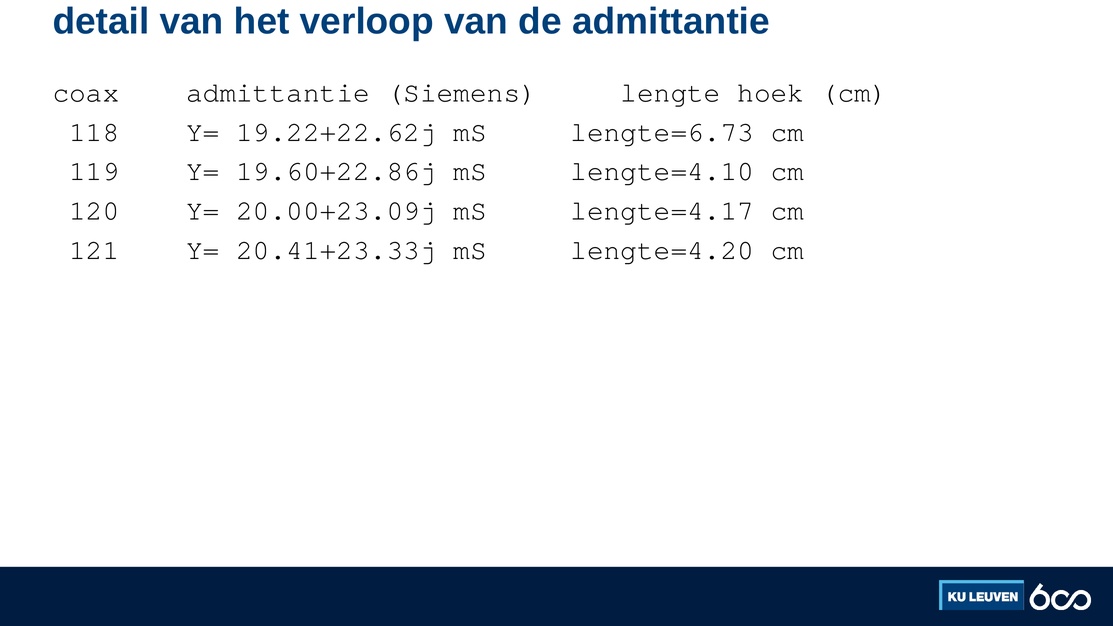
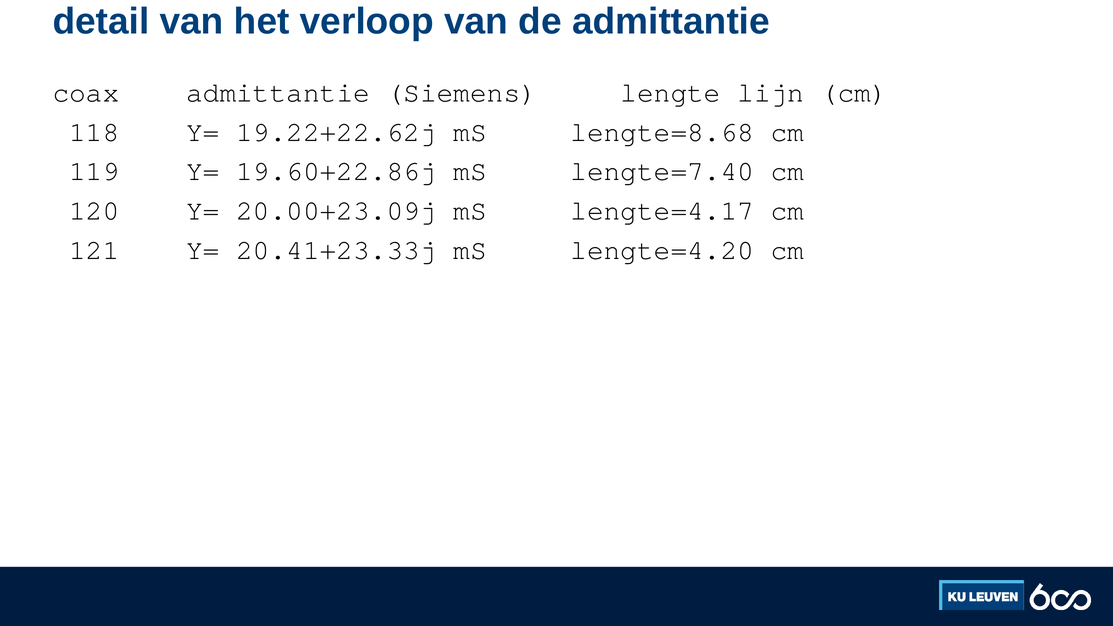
hoek: hoek -> lijn
lengte=6.73: lengte=6.73 -> lengte=8.68
lengte=4.10: lengte=4.10 -> lengte=7.40
